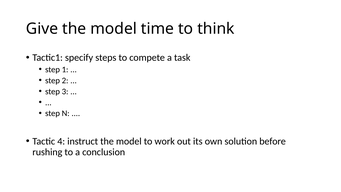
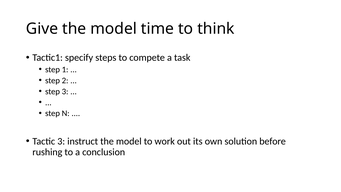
Tactic 4: 4 -> 3
